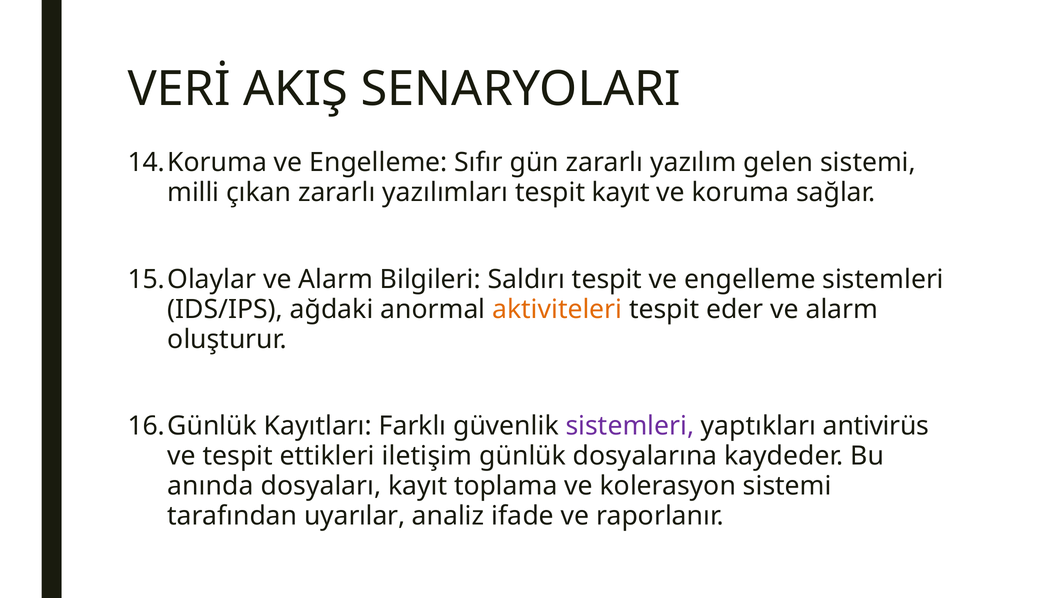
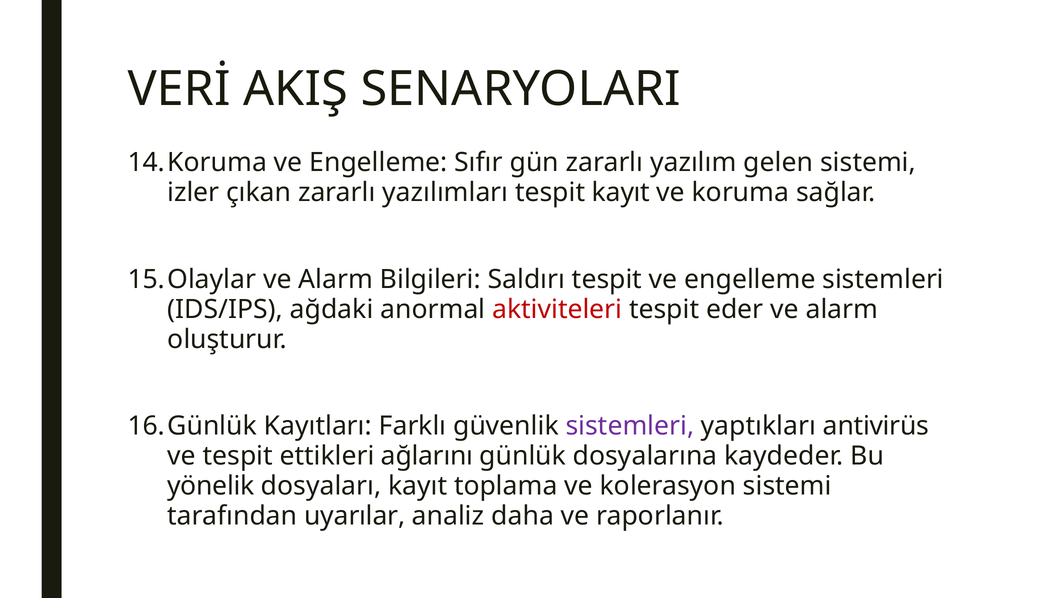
milli: milli -> izler
aktiviteleri colour: orange -> red
iletişim: iletişim -> ağlarını
anında: anında -> yönelik
ifade: ifade -> daha
